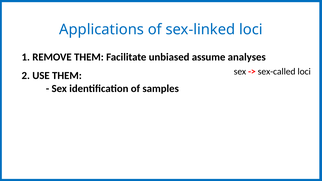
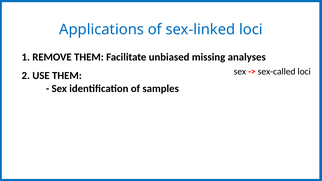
assume: assume -> missing
